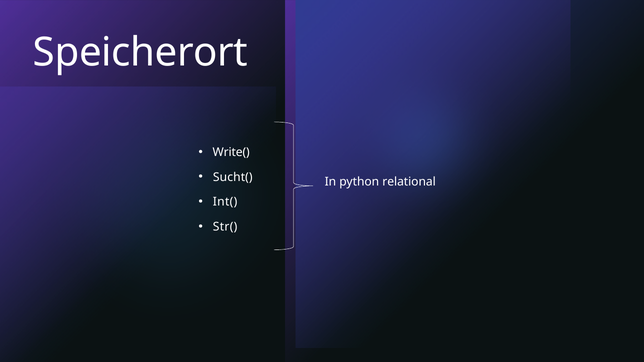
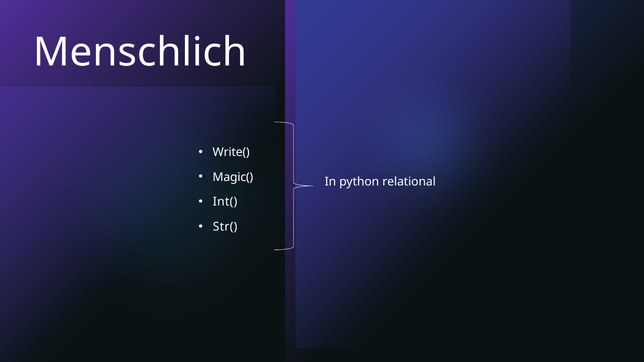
Speicherort: Speicherort -> Menschlich
Sucht(: Sucht( -> Magic(
